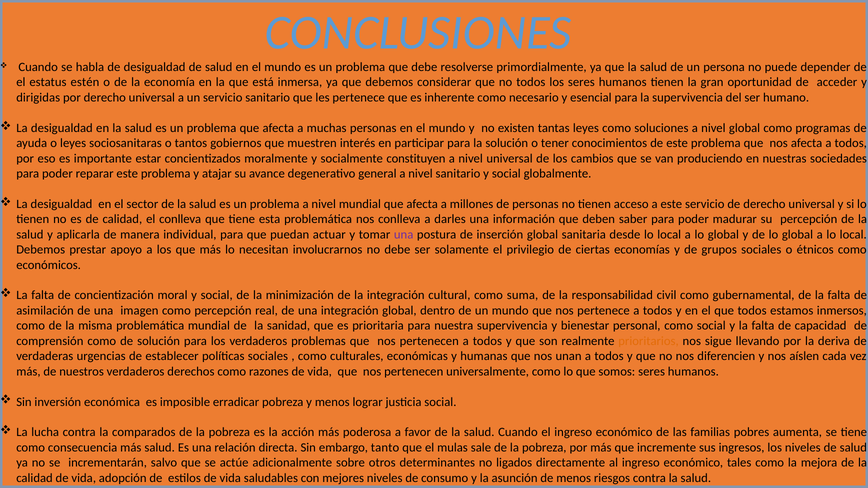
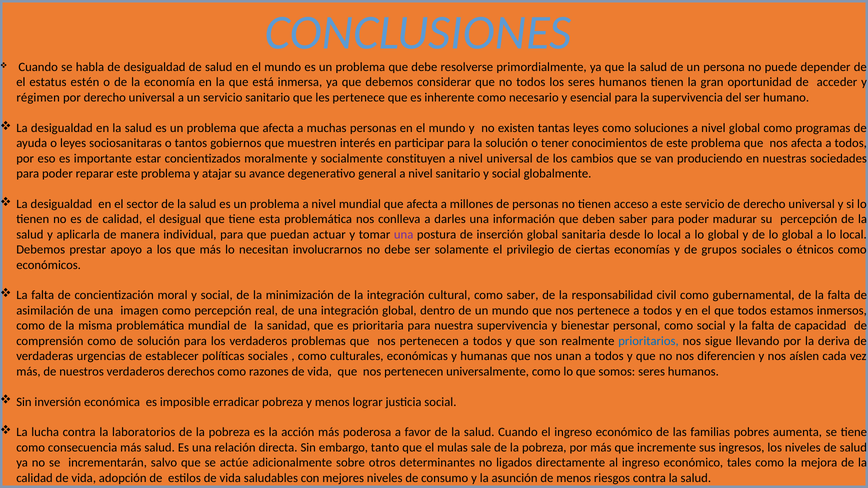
dirigidas: dirigidas -> régimen
el conlleva: conlleva -> desigual
como suma: suma -> saber
prioritarios colour: orange -> blue
comparados: comparados -> laboratorios
